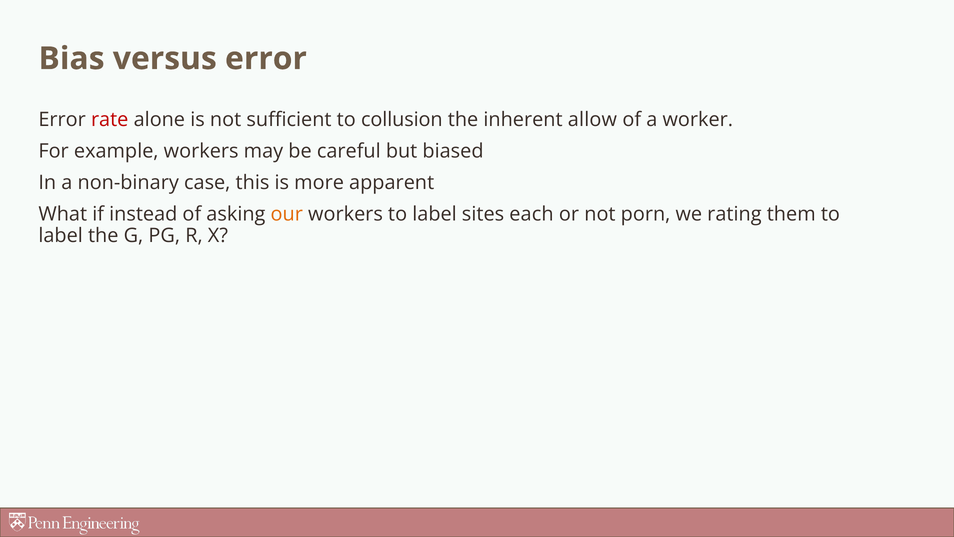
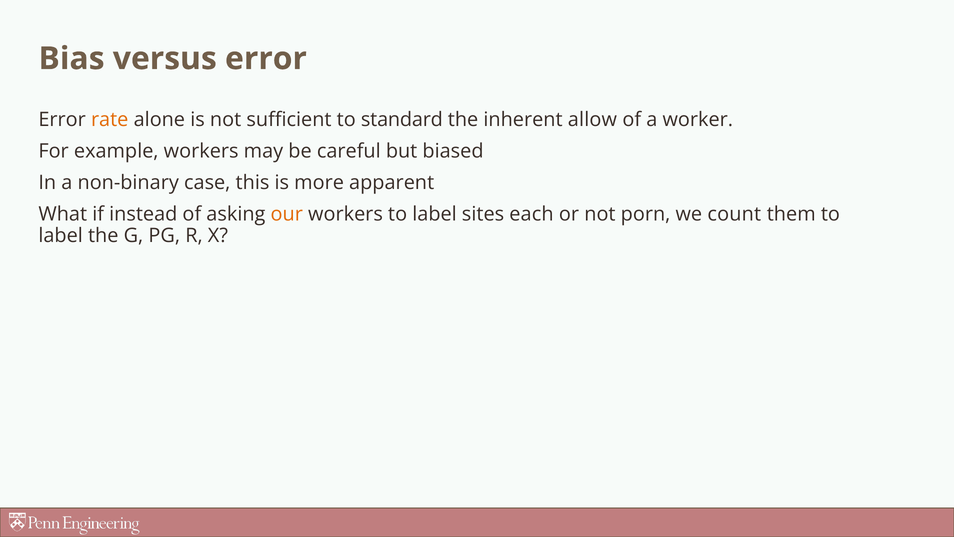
rate colour: red -> orange
collusion: collusion -> standard
rating: rating -> count
